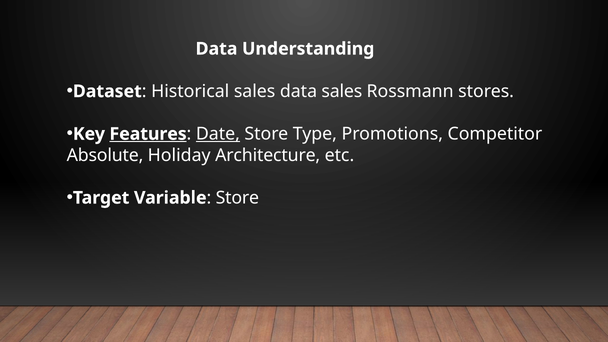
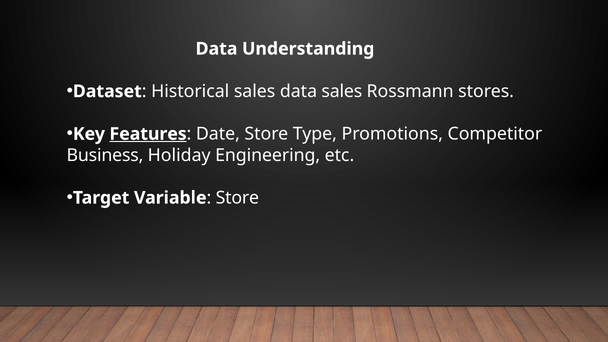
Date underline: present -> none
Absolute: Absolute -> Business
Architecture: Architecture -> Engineering
